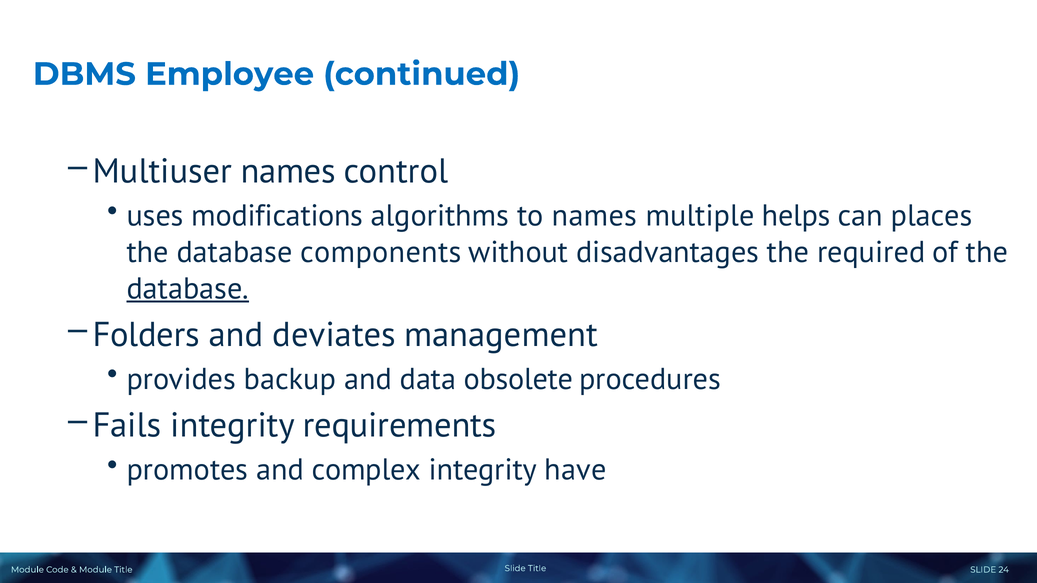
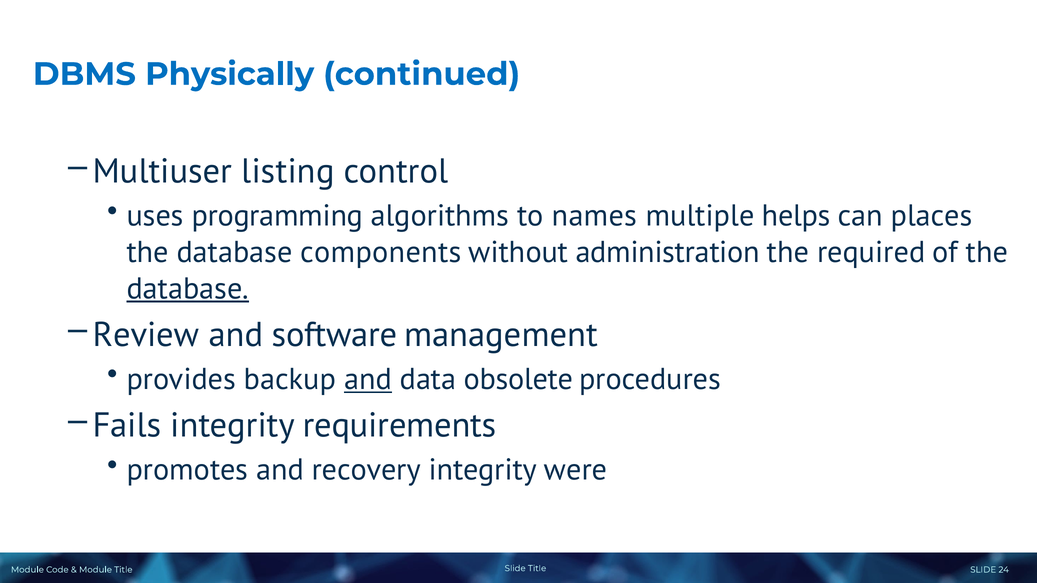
Employee: Employee -> Physically
Multiuser names: names -> listing
modifications: modifications -> programming
disadvantages: disadvantages -> administration
Folders: Folders -> Review
deviates: deviates -> software
and at (368, 379) underline: none -> present
complex: complex -> recovery
have: have -> were
